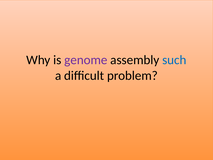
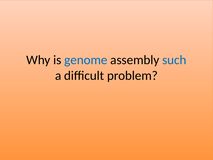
genome colour: purple -> blue
